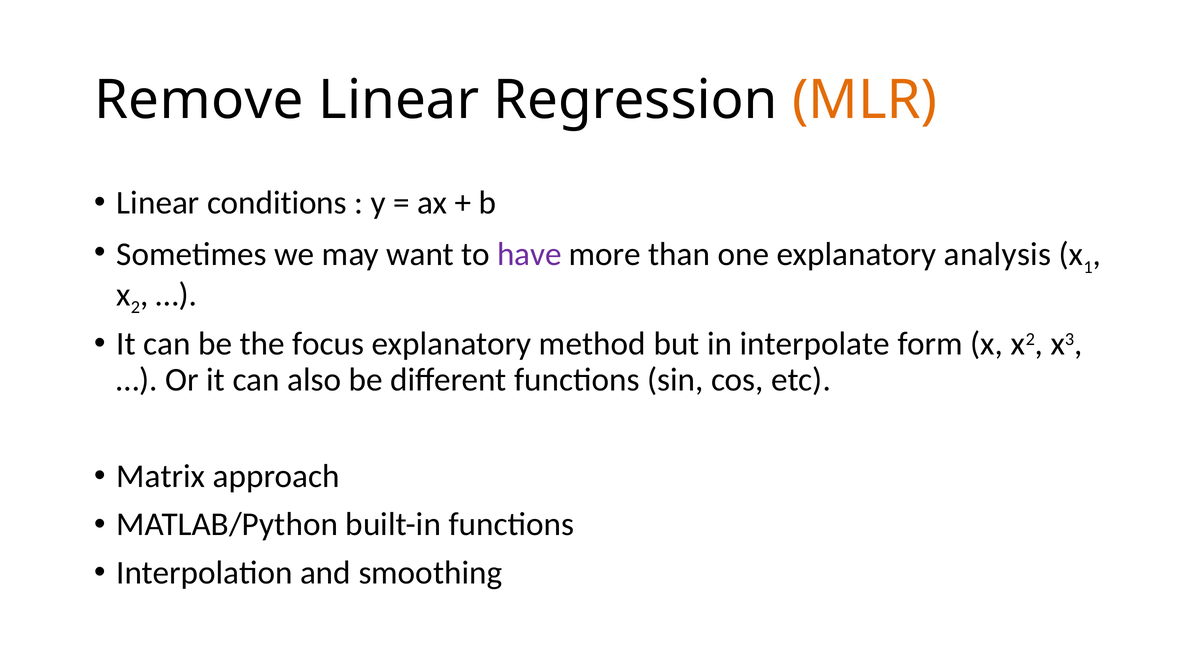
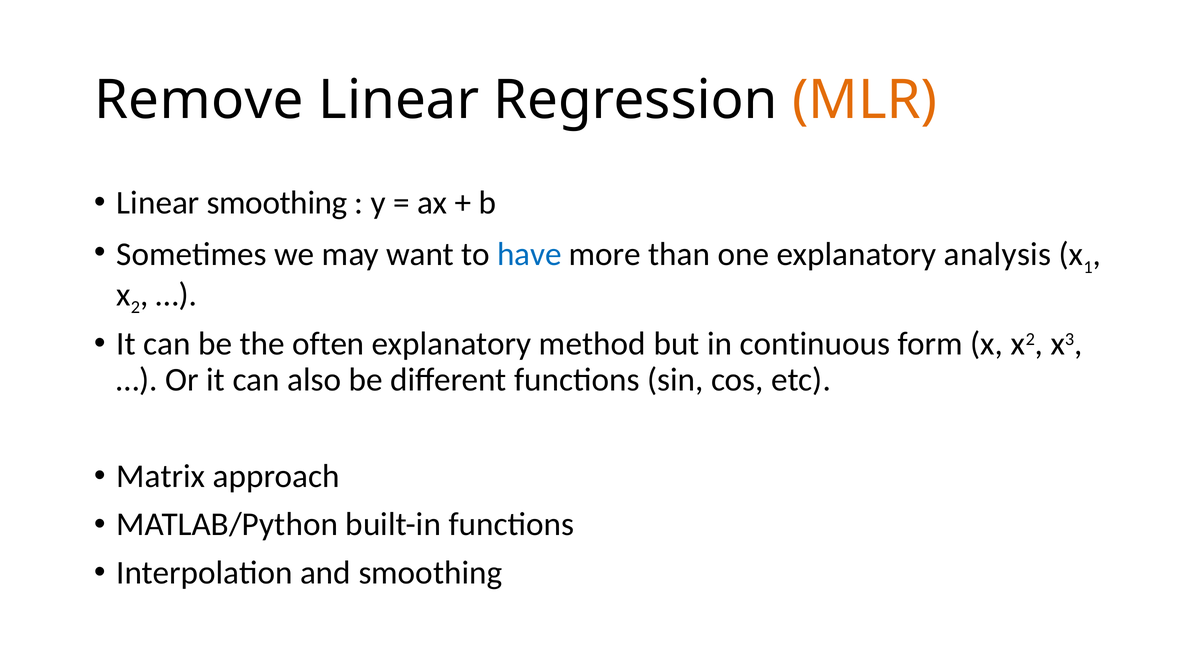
Linear conditions: conditions -> smoothing
have colour: purple -> blue
focus: focus -> often
interpolate: interpolate -> continuous
